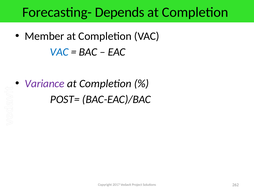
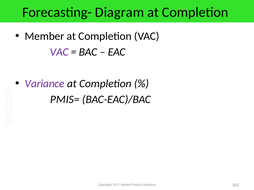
Depends: Depends -> Diagram
VAC at (59, 52) colour: blue -> purple
POST=: POST= -> PMIS=
